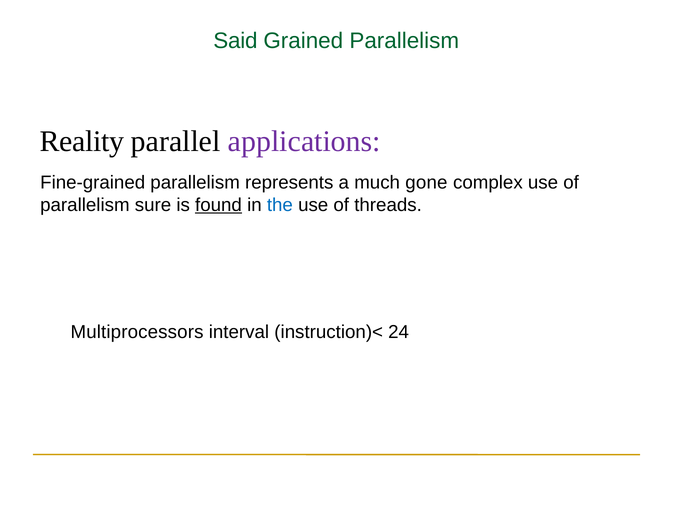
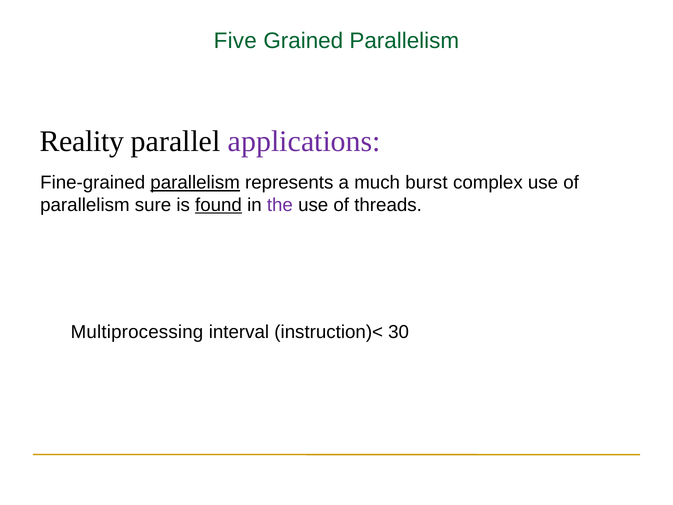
Said: Said -> Five
parallelism at (195, 183) underline: none -> present
gone: gone -> burst
the colour: blue -> purple
Multiprocessors: Multiprocessors -> Multiprocessing
24: 24 -> 30
